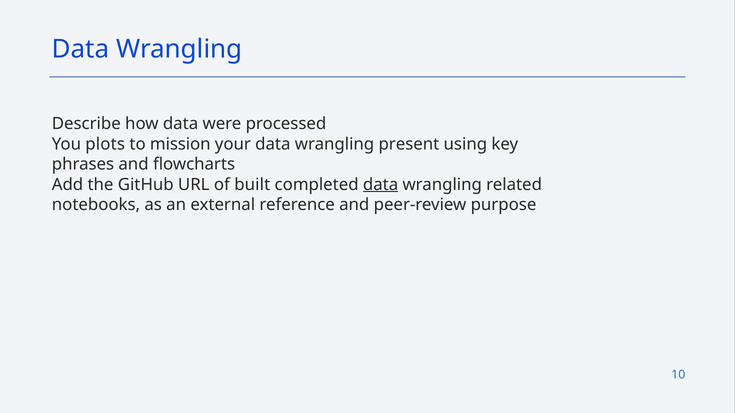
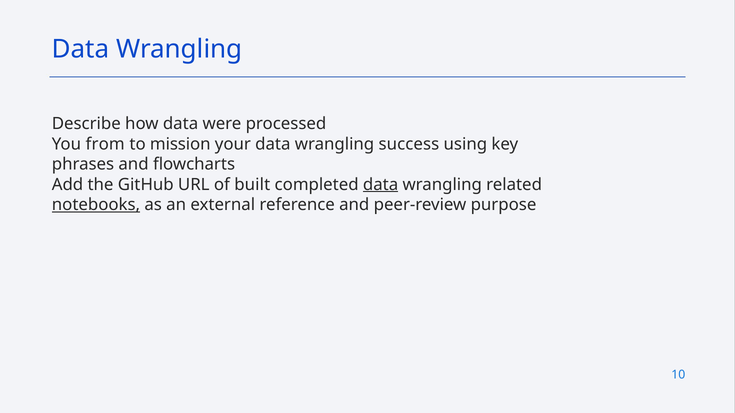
plots: plots -> from
present: present -> success
notebooks underline: none -> present
